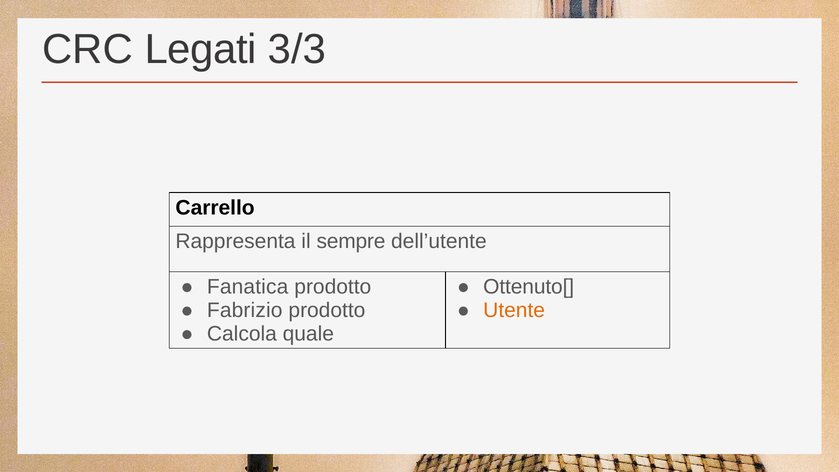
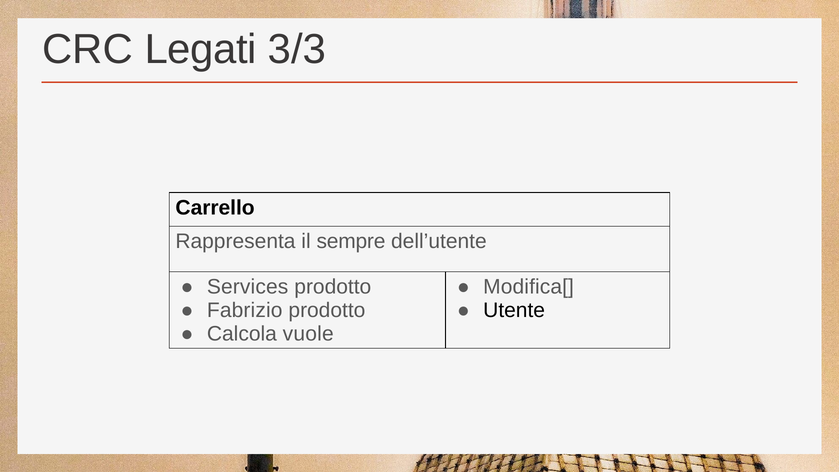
Fanatica: Fanatica -> Services
Ottenuto[: Ottenuto[ -> Modifica[
Utente colour: orange -> black
quale: quale -> vuole
